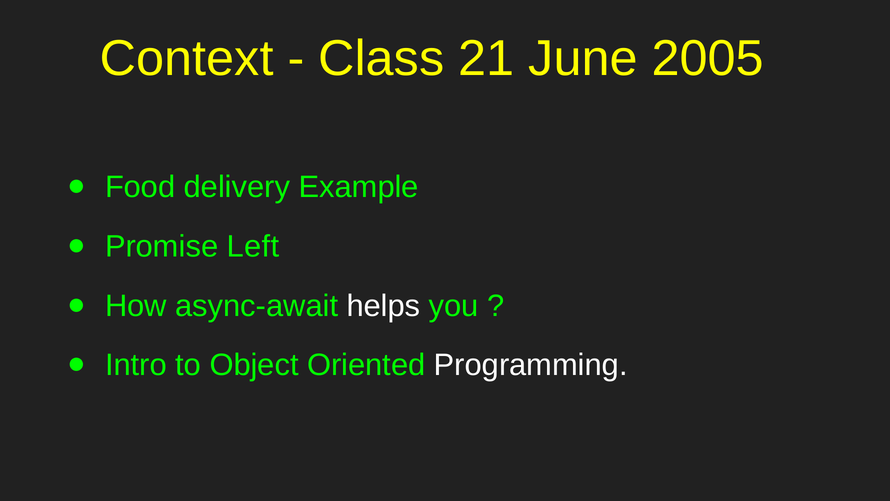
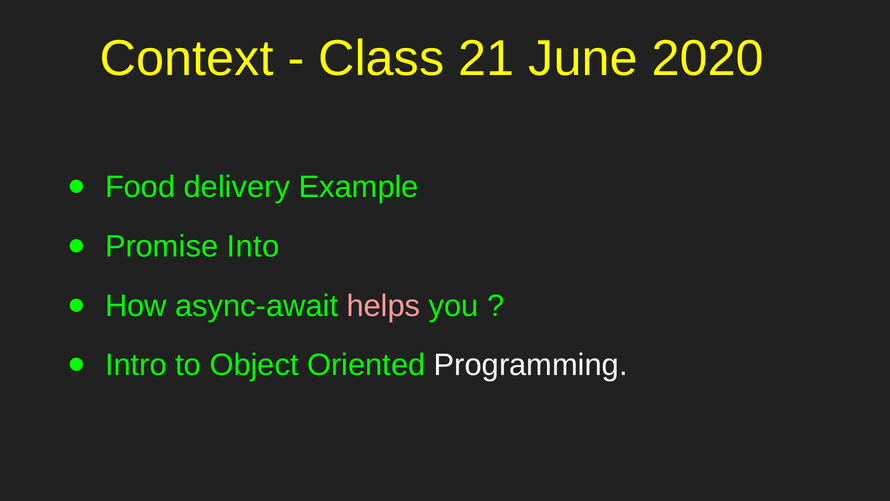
2005: 2005 -> 2020
Left: Left -> Into
helps colour: white -> pink
